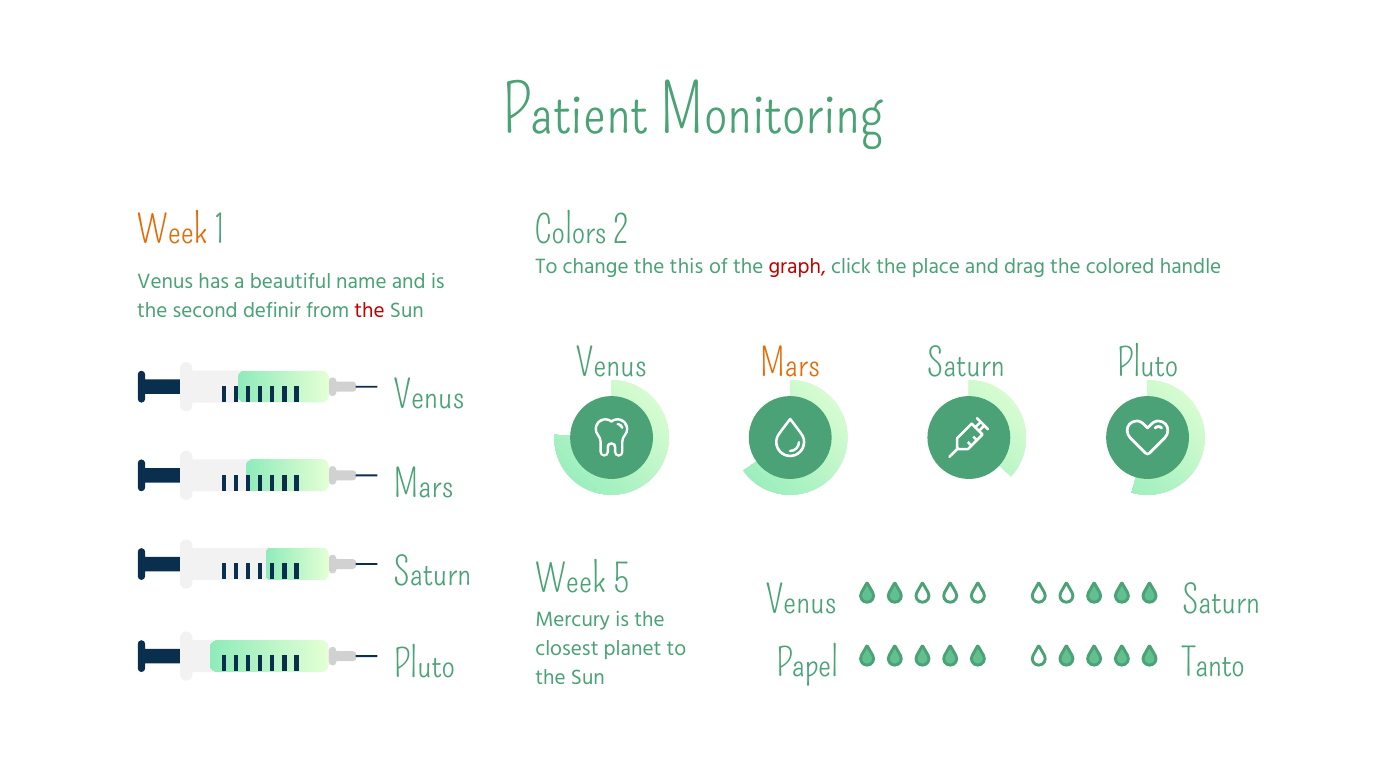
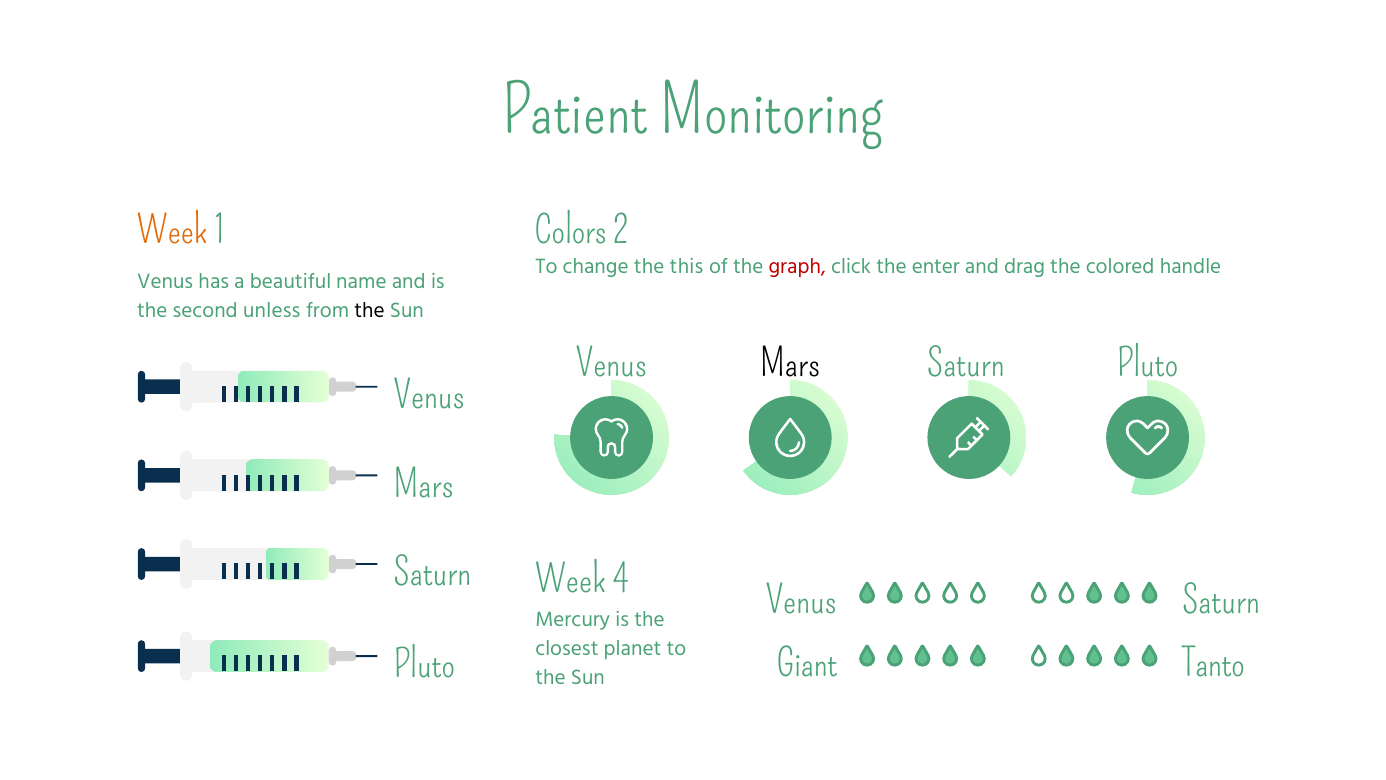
place: place -> enter
definir: definir -> unless
the at (369, 311) colour: red -> black
Mars at (790, 363) colour: orange -> black
5: 5 -> 4
Papel: Papel -> Giant
